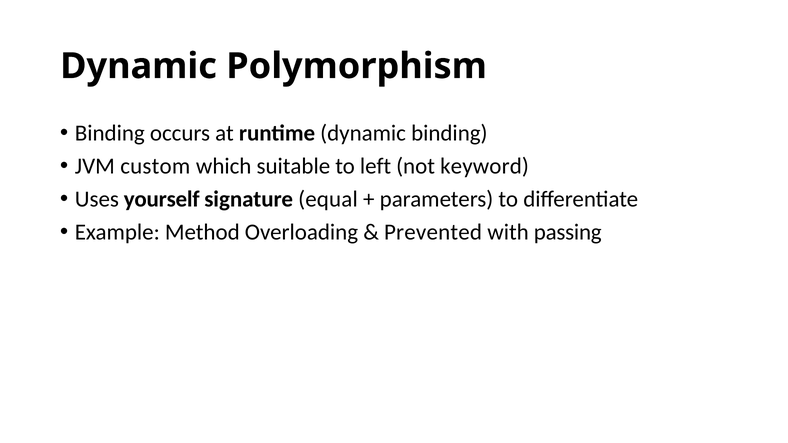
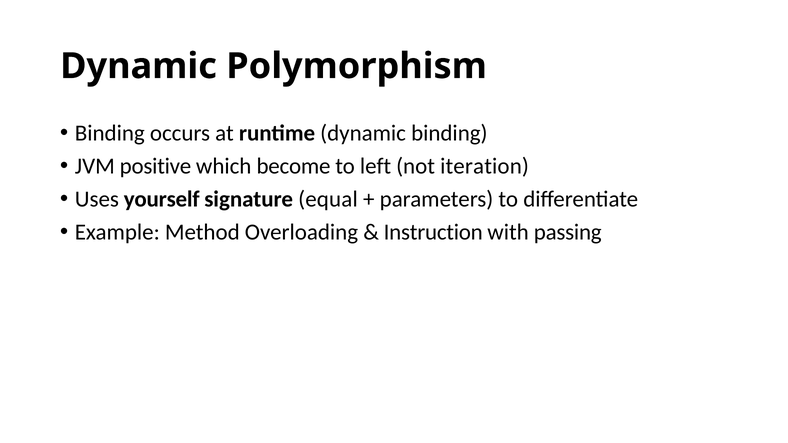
custom: custom -> positive
suitable: suitable -> become
keyword: keyword -> iteration
Prevented: Prevented -> Instruction
